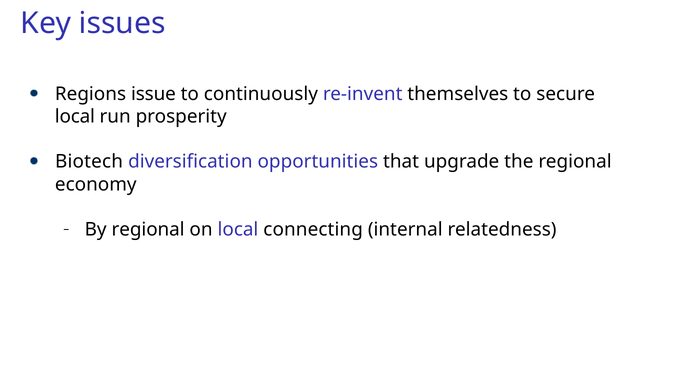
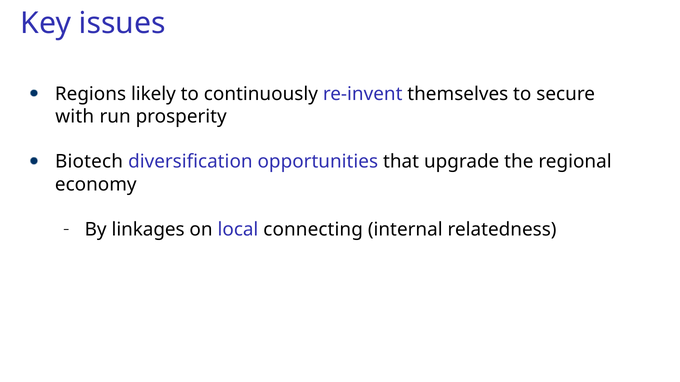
issue: issue -> likely
local at (75, 117): local -> with
By regional: regional -> linkages
